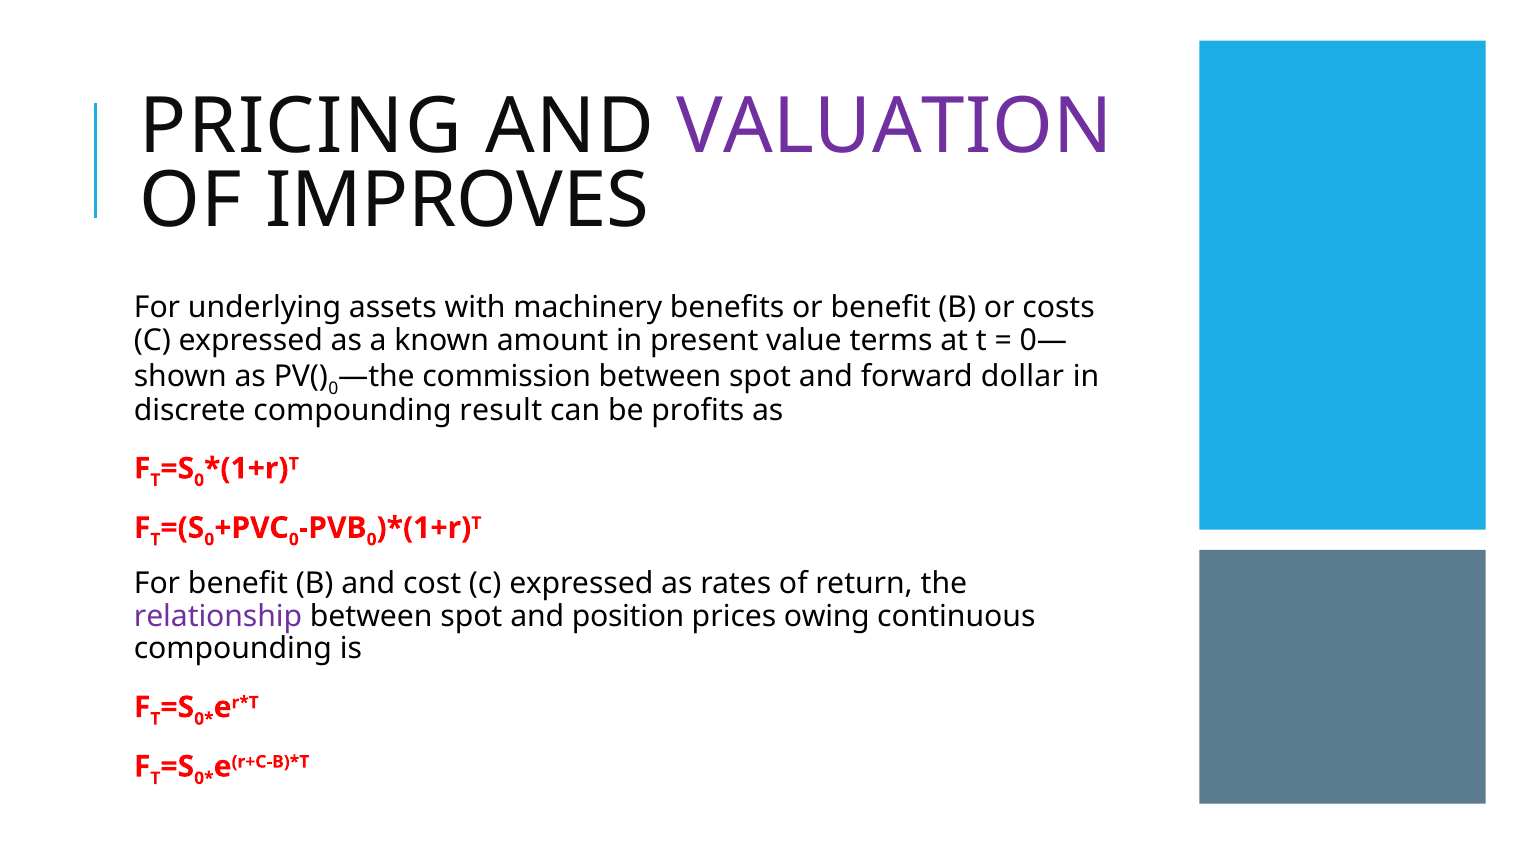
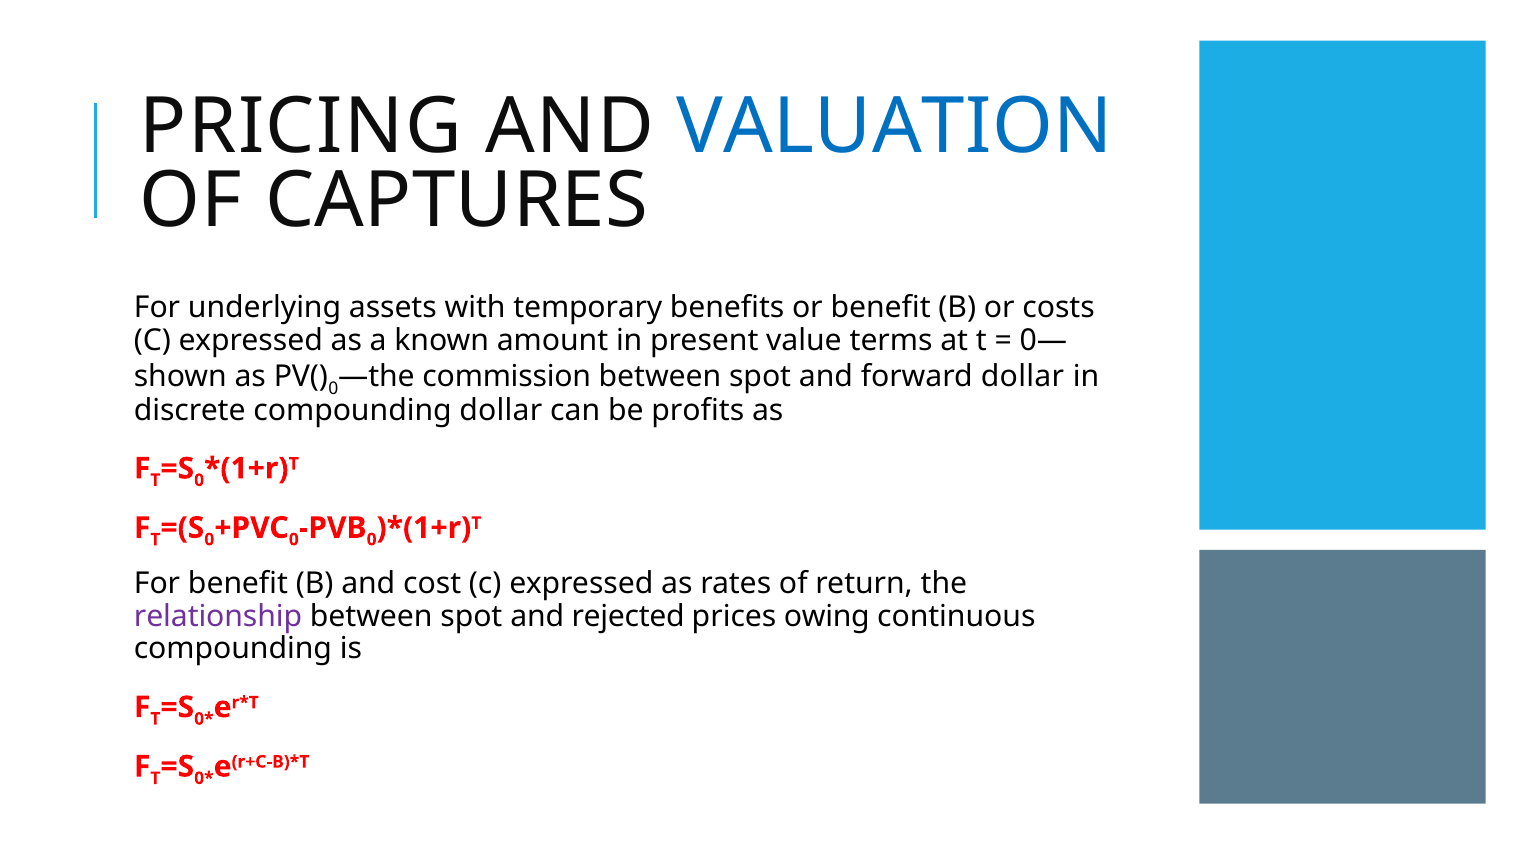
VALUATION colour: purple -> blue
IMPROVES: IMPROVES -> CAPTURES
machinery: machinery -> temporary
compounding result: result -> dollar
position: position -> rejected
